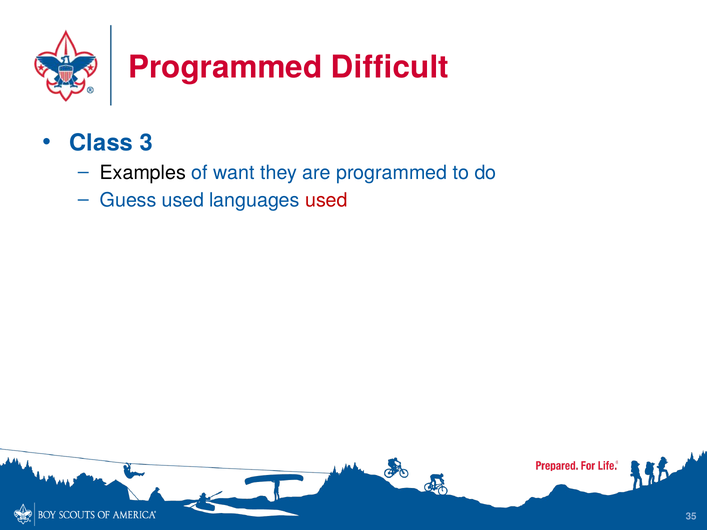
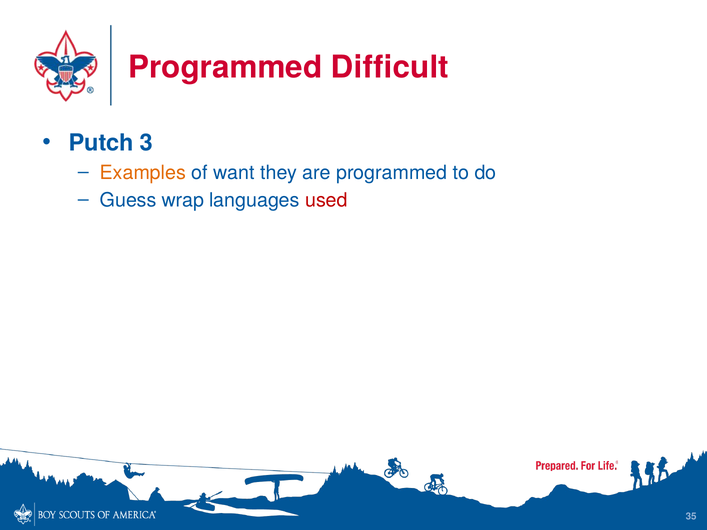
Class: Class -> Putch
Examples colour: black -> orange
Guess used: used -> wrap
